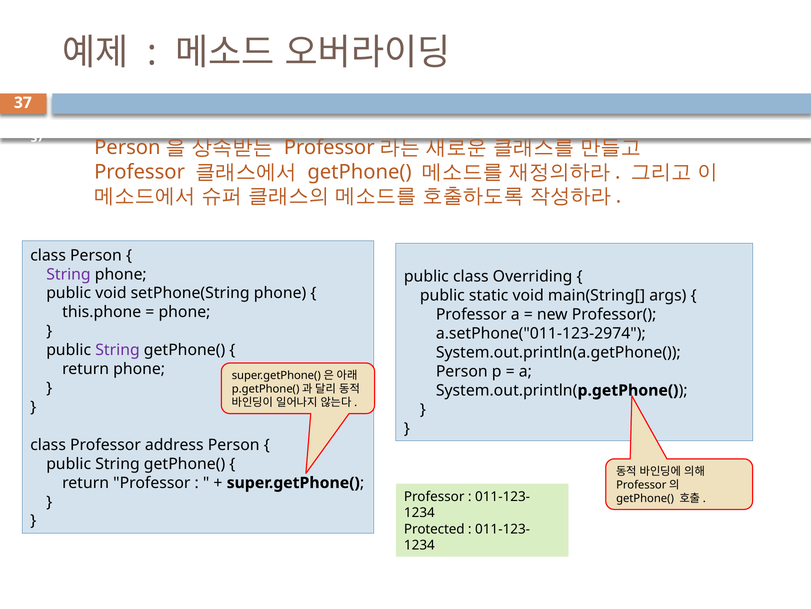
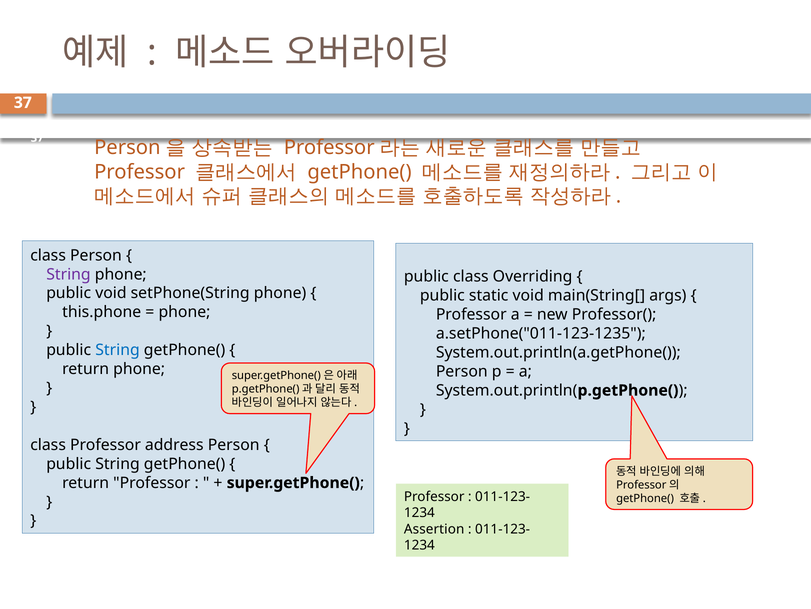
a.setPhone("011-123-2974: a.setPhone("011-123-2974 -> a.setPhone("011-123-1235
String at (118, 350) colour: purple -> blue
Protected: Protected -> Assertion
